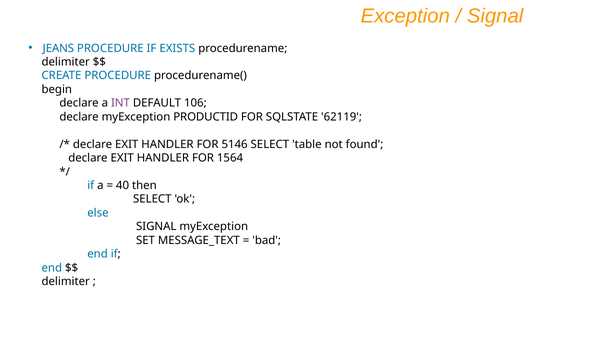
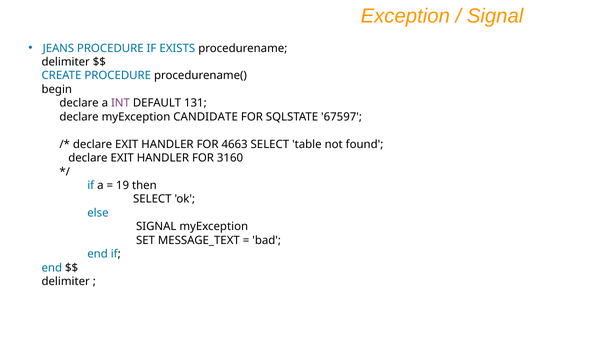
106: 106 -> 131
PRODUCTID: PRODUCTID -> CANDIDATE
62119: 62119 -> 67597
5146: 5146 -> 4663
1564: 1564 -> 3160
40: 40 -> 19
